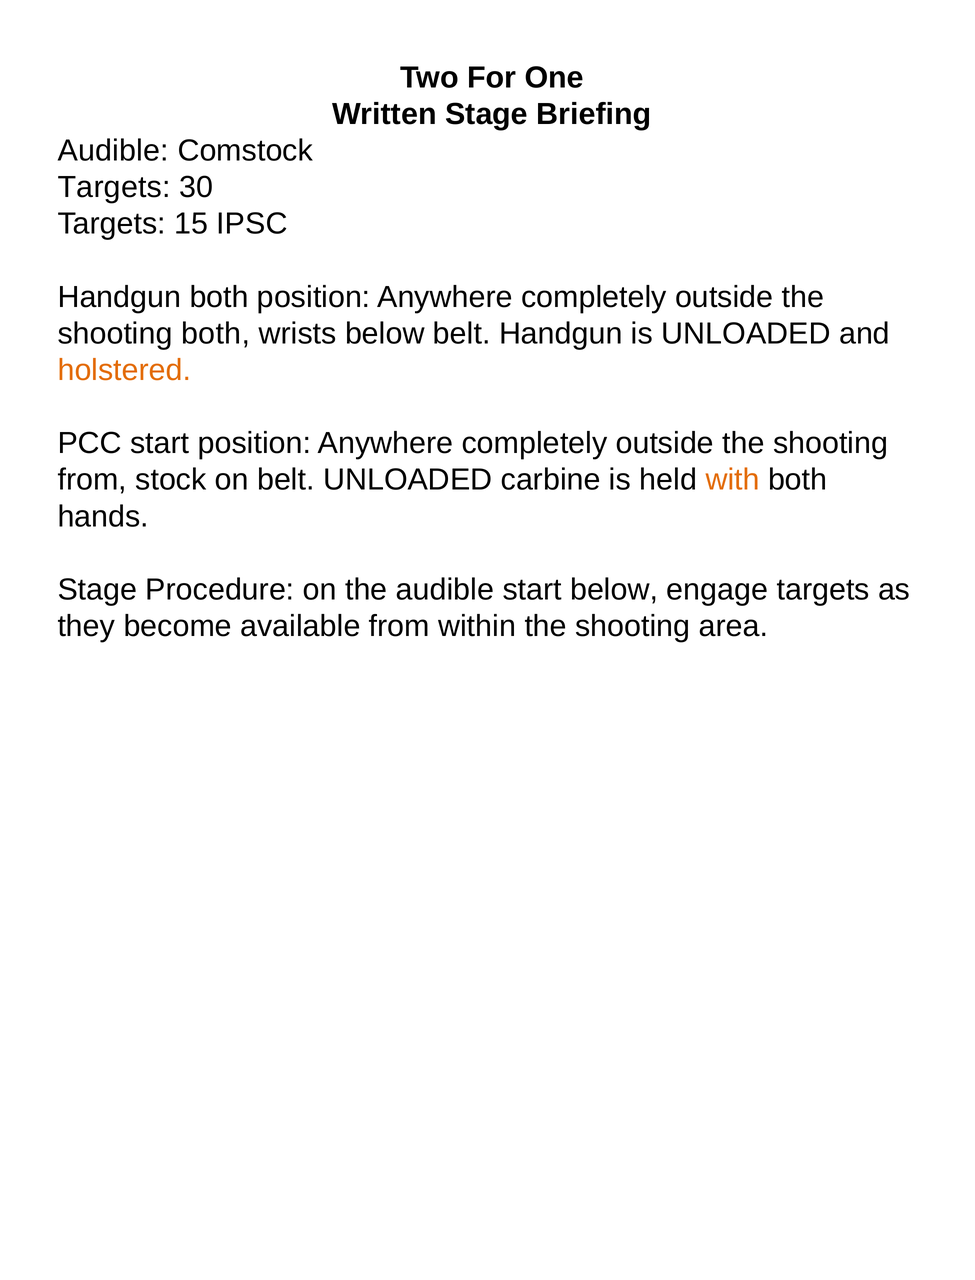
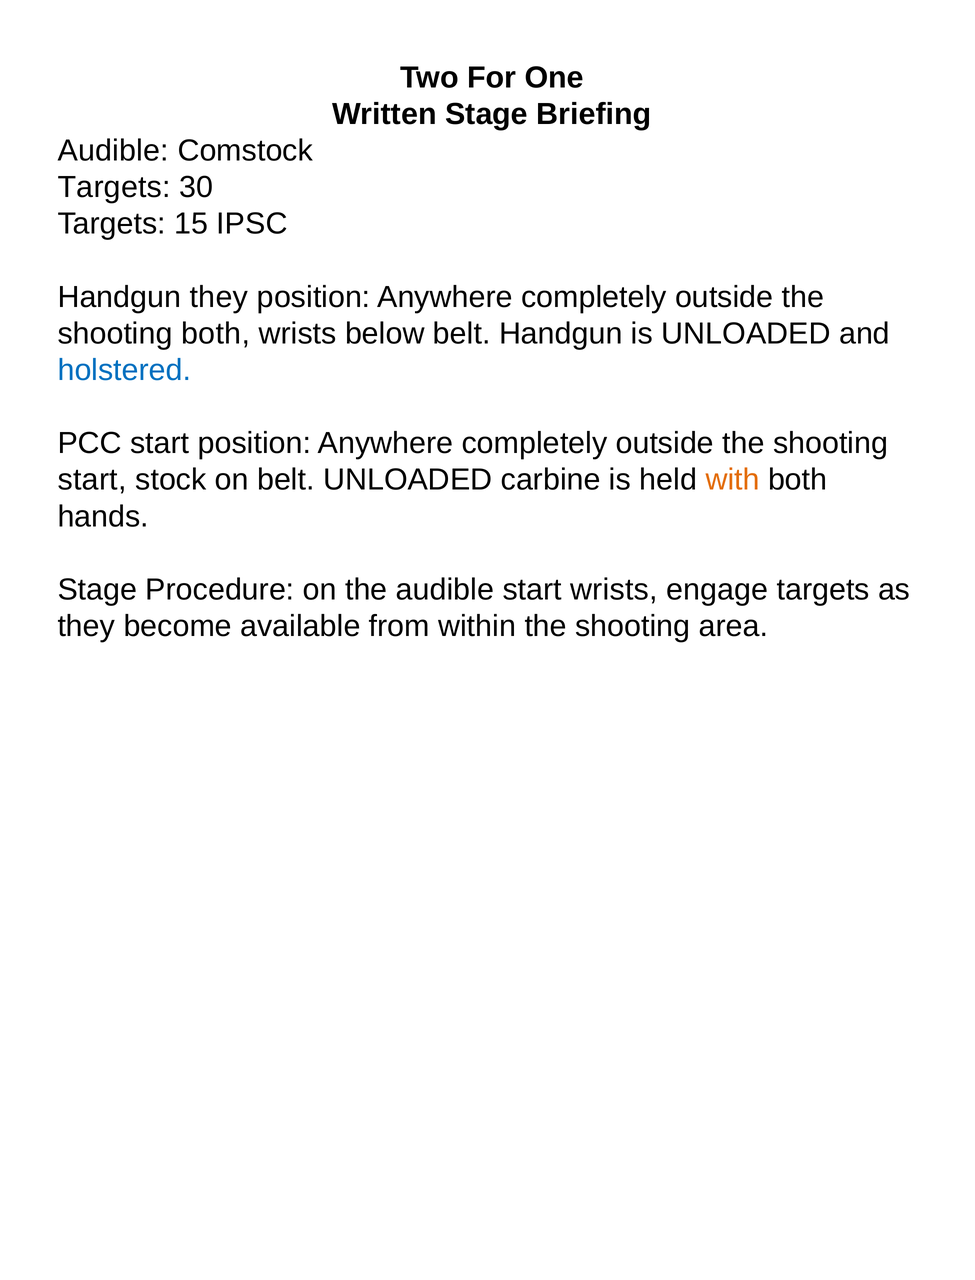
Handgun both: both -> they
holstered colour: orange -> blue
from at (92, 480): from -> start
start below: below -> wrists
